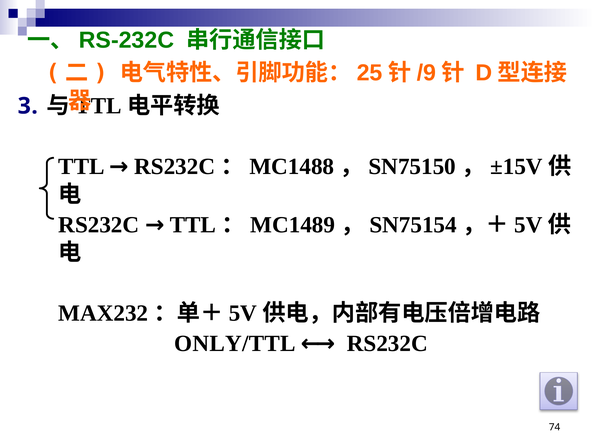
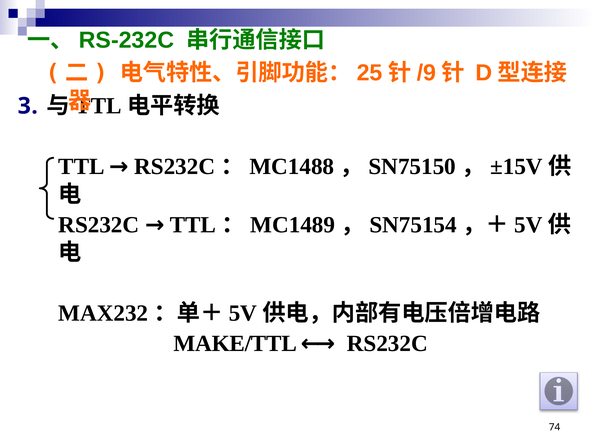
ONLY/TTL: ONLY/TTL -> MAKE/TTL
